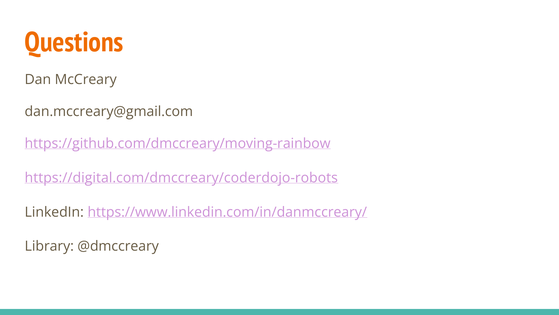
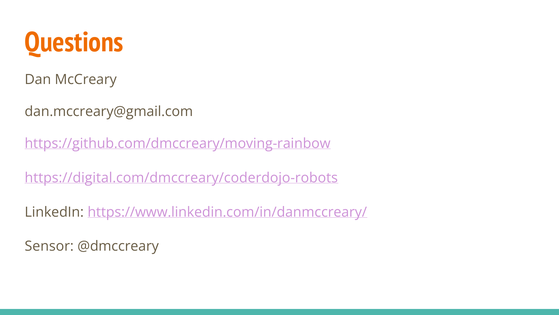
Library: Library -> Sensor
